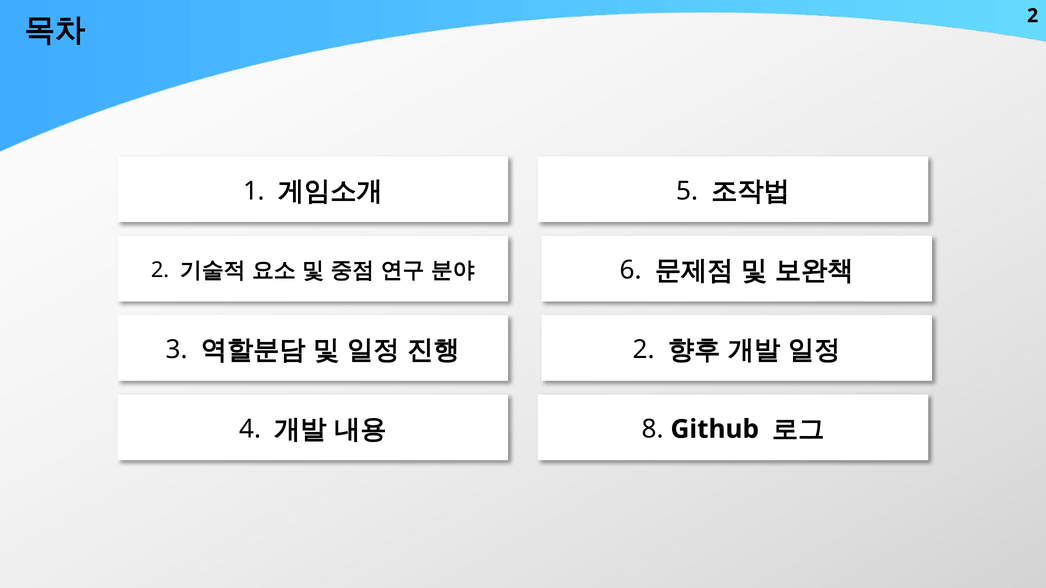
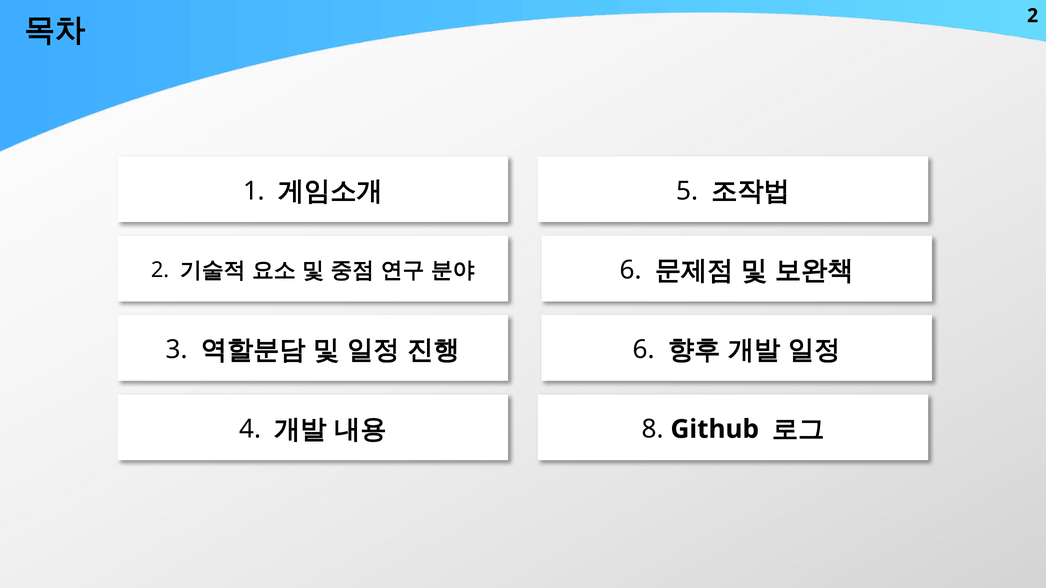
2 at (644, 350): 2 -> 6
